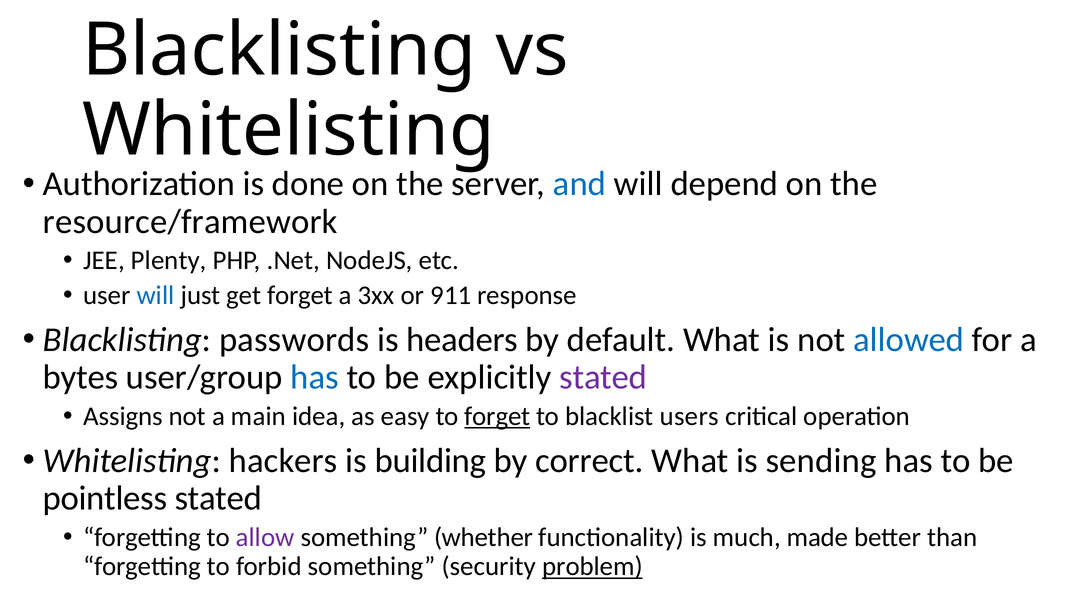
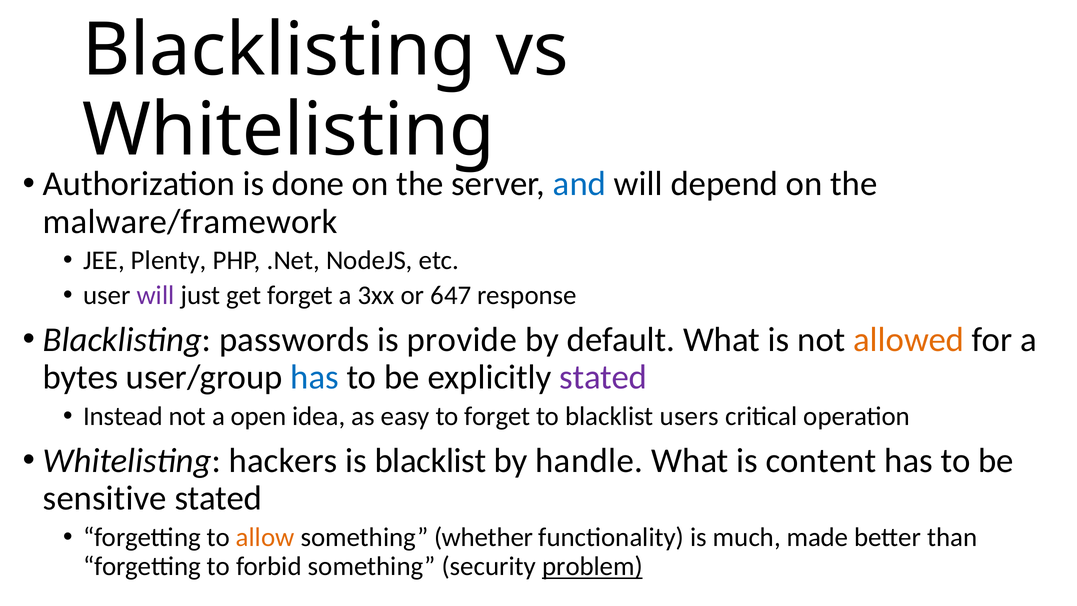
resource/framework: resource/framework -> malware/framework
will at (156, 295) colour: blue -> purple
911: 911 -> 647
headers: headers -> provide
allowed colour: blue -> orange
Assigns: Assigns -> Instead
main: main -> open
forget at (497, 416) underline: present -> none
is building: building -> blacklist
correct: correct -> handle
sending: sending -> content
pointless: pointless -> sensitive
allow colour: purple -> orange
